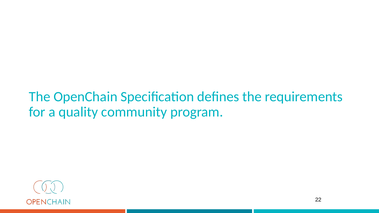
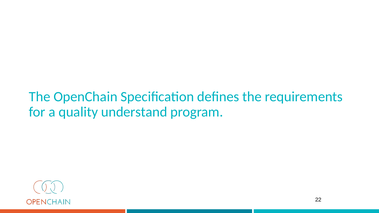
community: community -> understand
